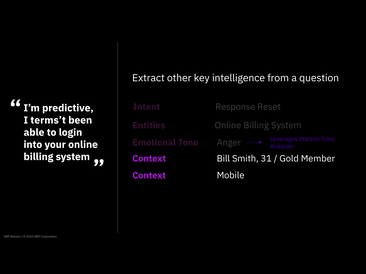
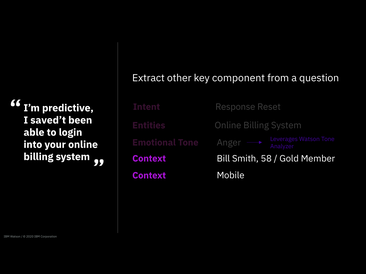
intelligence: intelligence -> component
terms’t: terms’t -> saved’t
31: 31 -> 58
